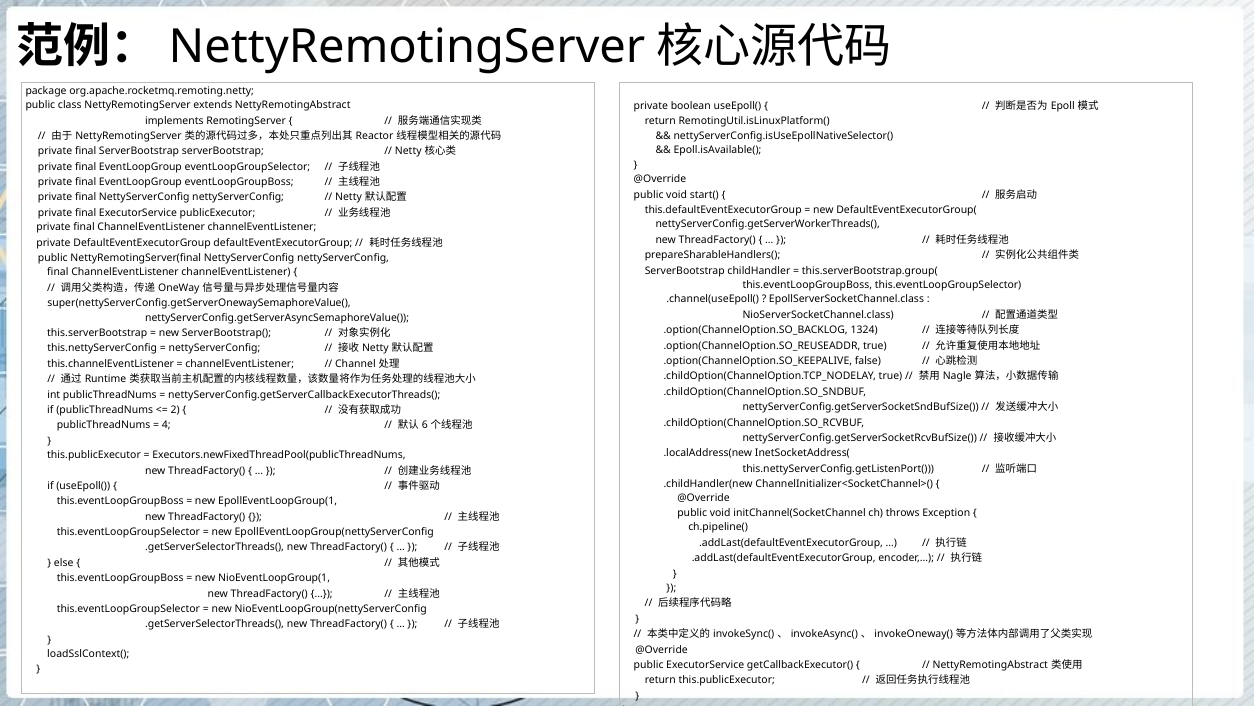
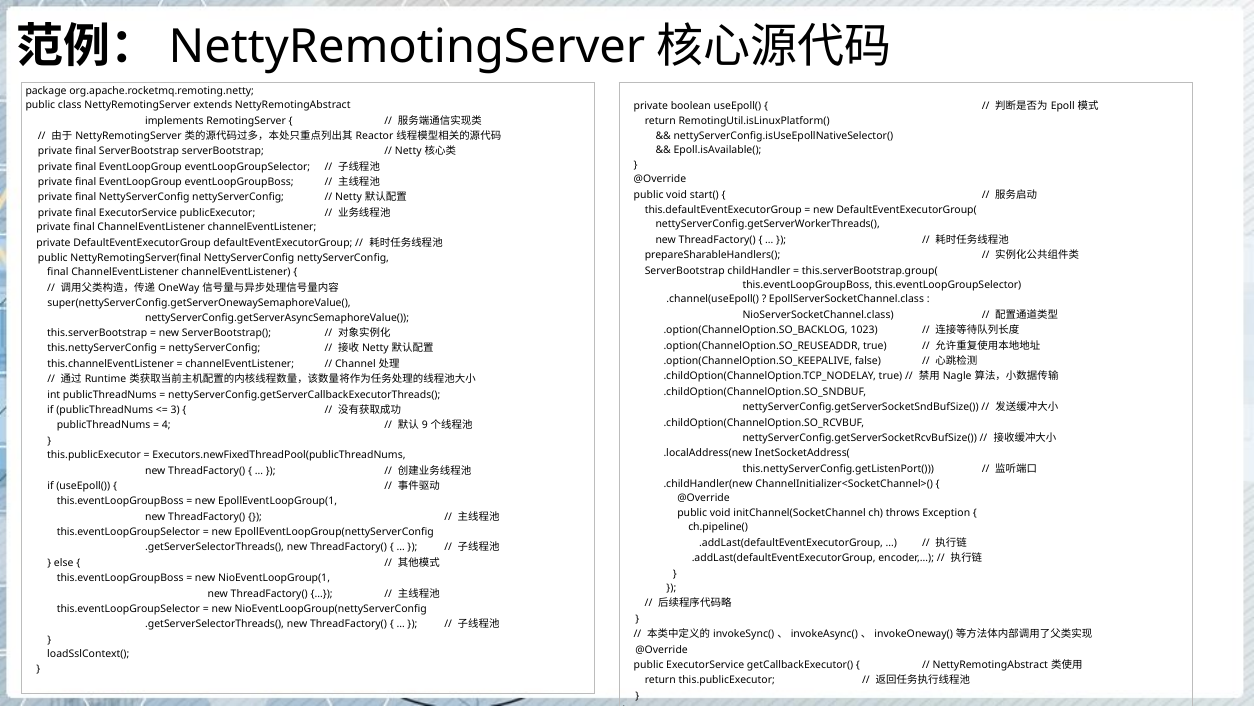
1324: 1324 -> 1023
2: 2 -> 3
6: 6 -> 9
